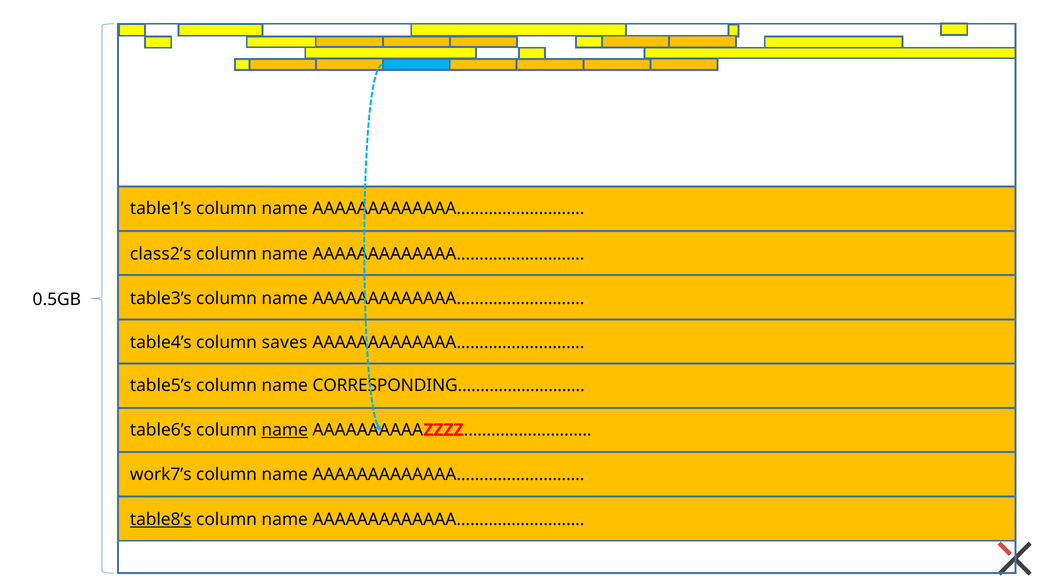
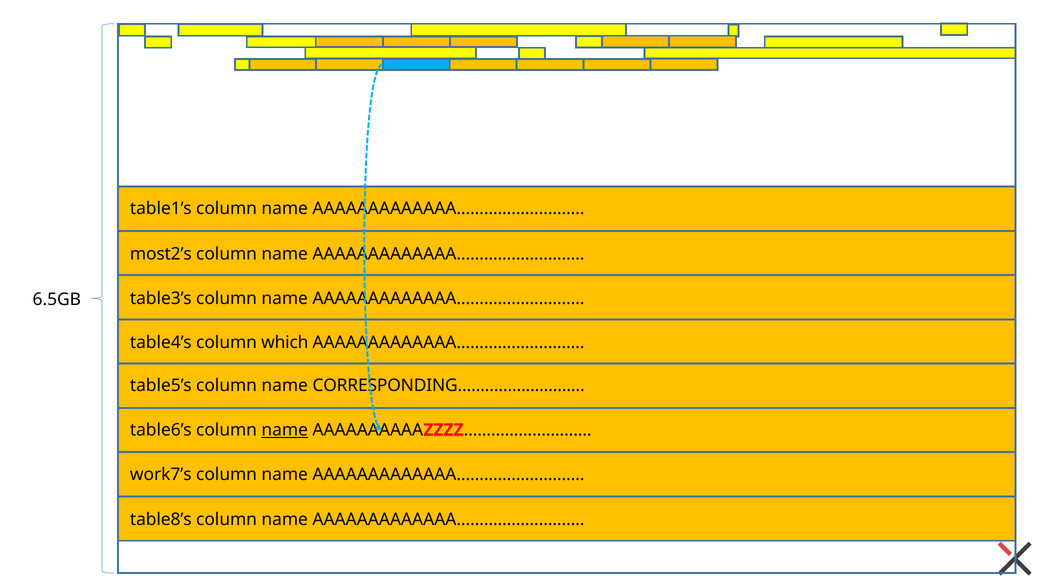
class2’s: class2’s -> most2’s
0.5GB: 0.5GB -> 6.5GB
saves: saves -> which
table8’s underline: present -> none
